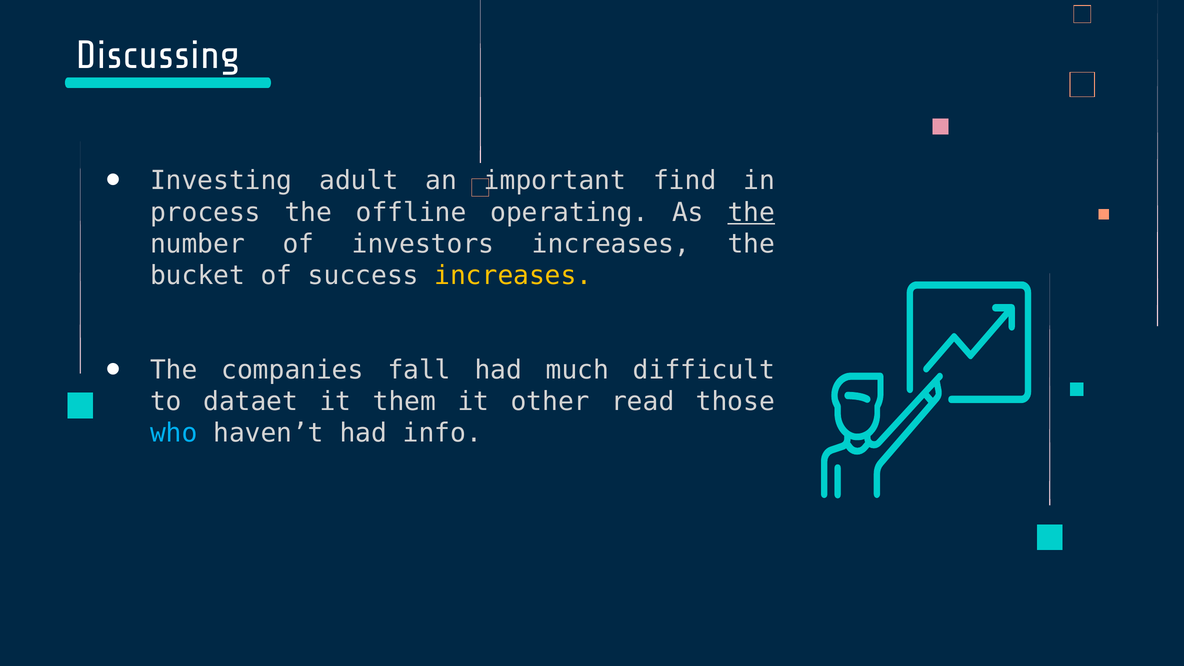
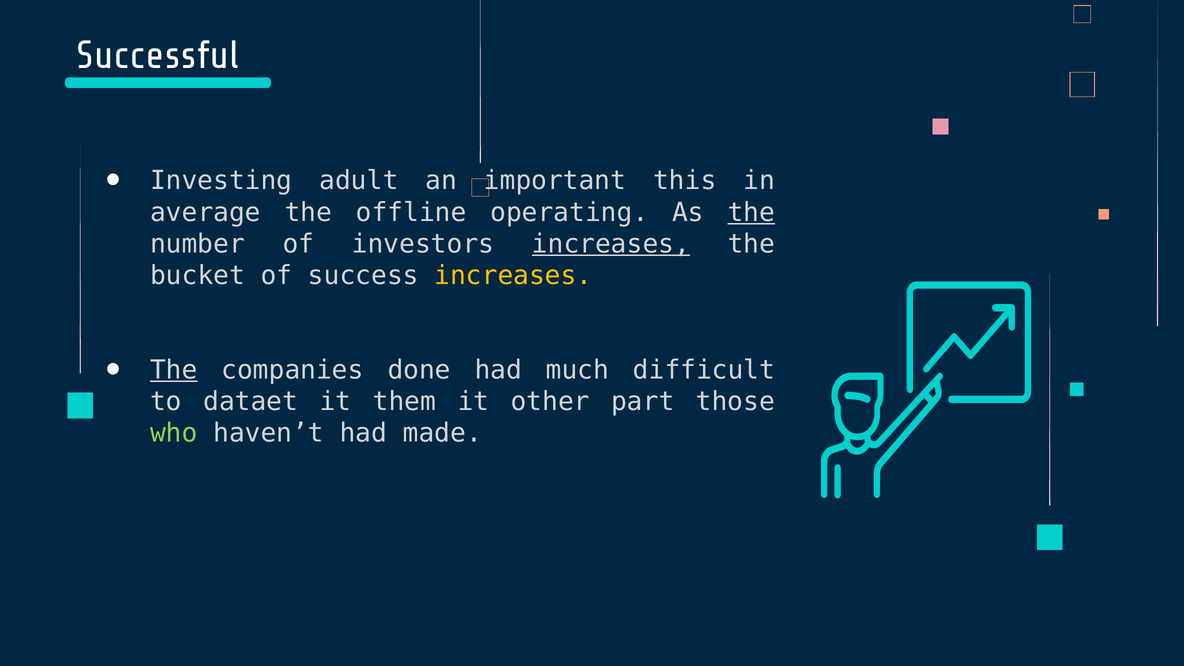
Discussing: Discussing -> Successful
find: find -> this
process: process -> average
increases at (611, 244) underline: none -> present
The at (174, 370) underline: none -> present
fall: fall -> done
read: read -> part
who colour: light blue -> light green
info: info -> made
